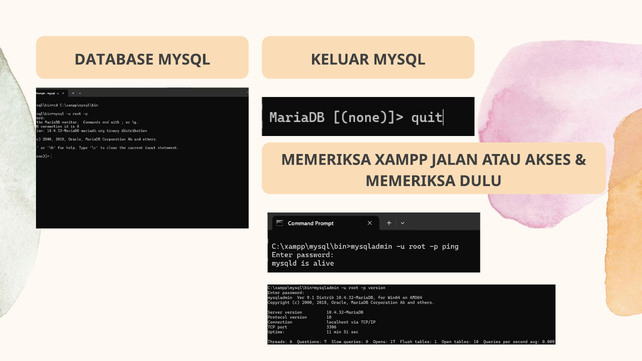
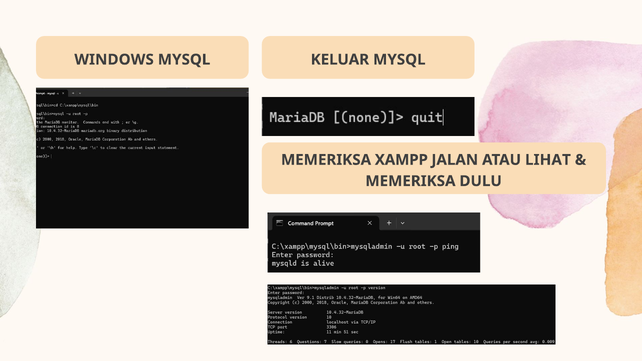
DATABASE: DATABASE -> WINDOWS
AKSES: AKSES -> LIHAT
